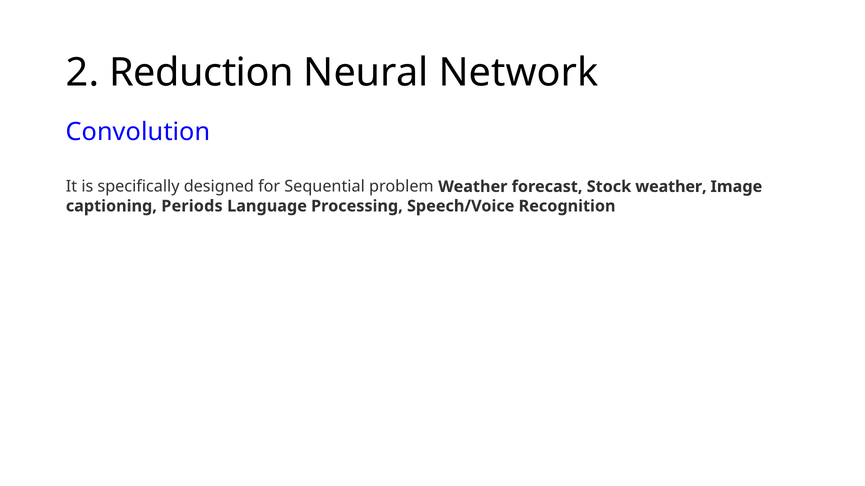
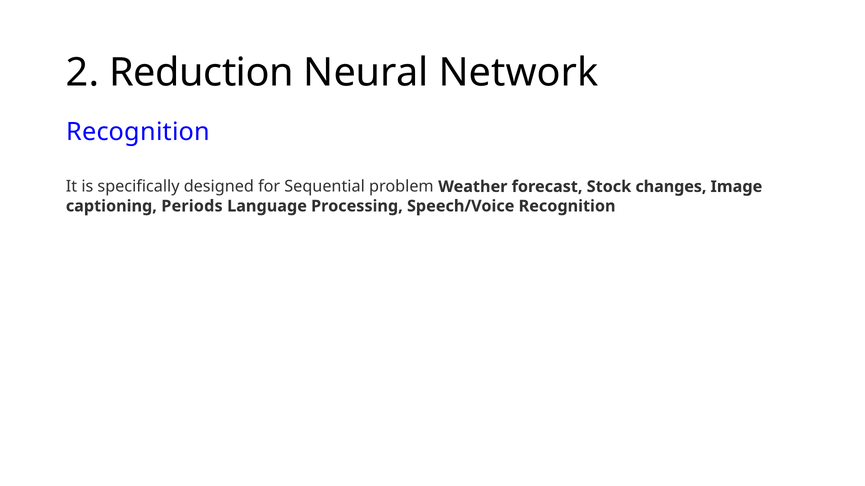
Convolution at (138, 132): Convolution -> Recognition
Stock weather: weather -> changes
